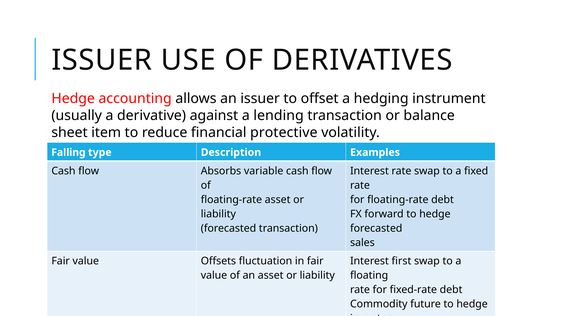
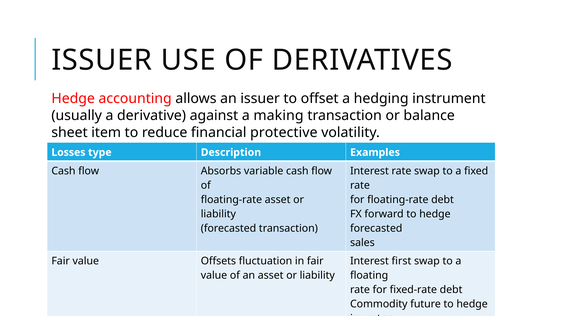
lending: lending -> making
Falling: Falling -> Losses
